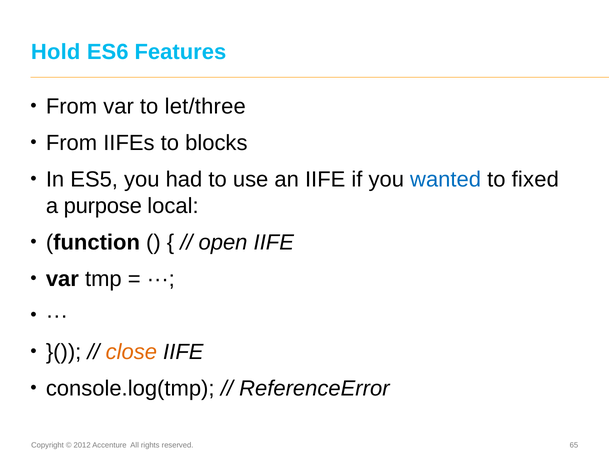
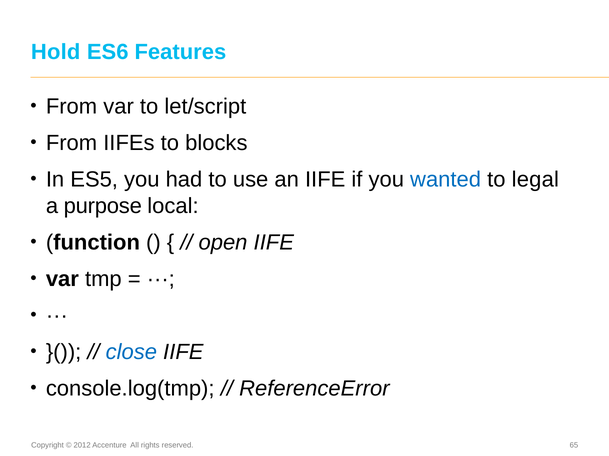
let/three: let/three -> let/script
fixed: fixed -> legal
close colour: orange -> blue
